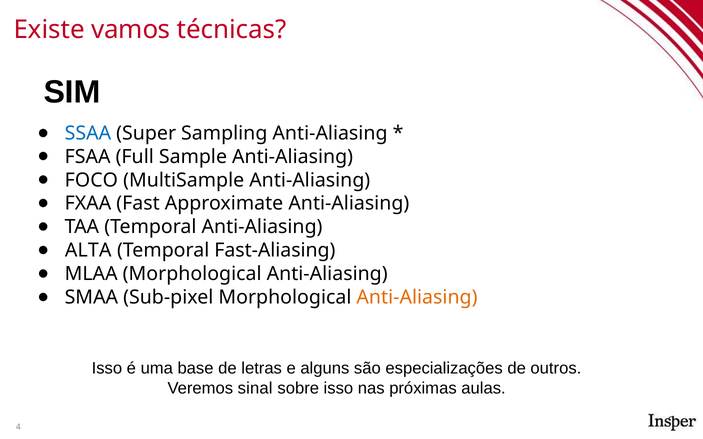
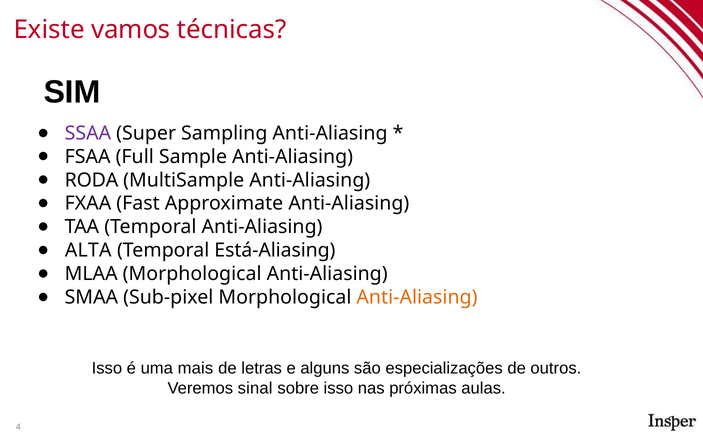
SSAA colour: blue -> purple
FOCO: FOCO -> RODA
Fast-Aliasing: Fast-Aliasing -> Está-Aliasing
base: base -> mais
